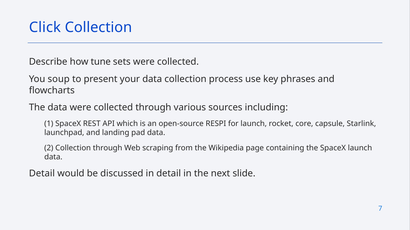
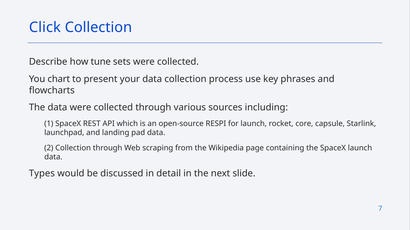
soup: soup -> chart
Detail at (42, 174): Detail -> Types
